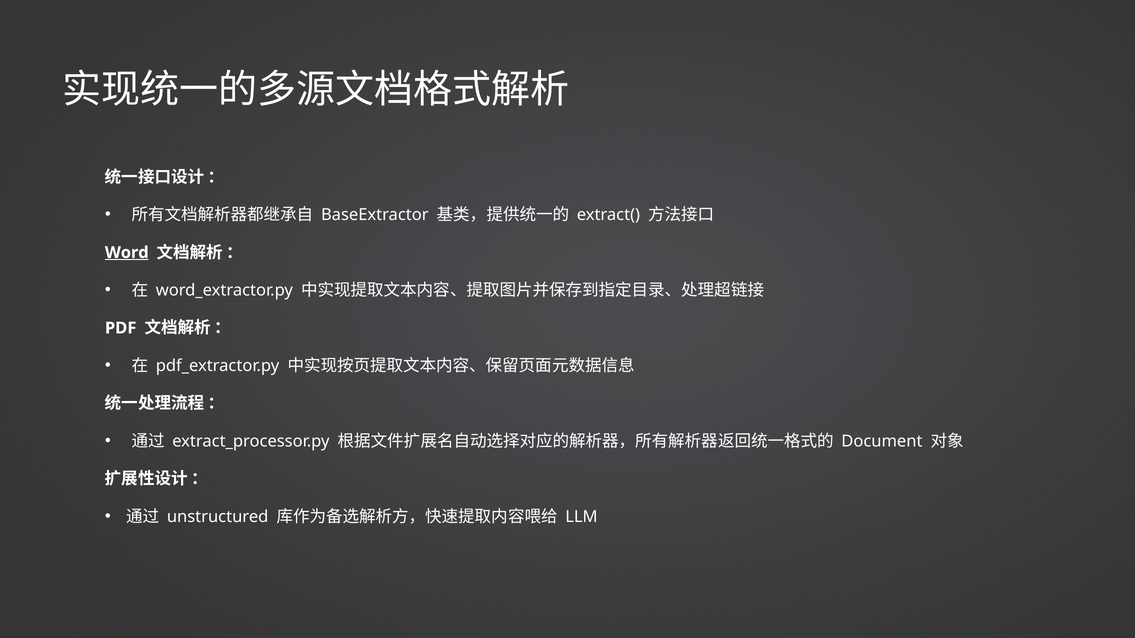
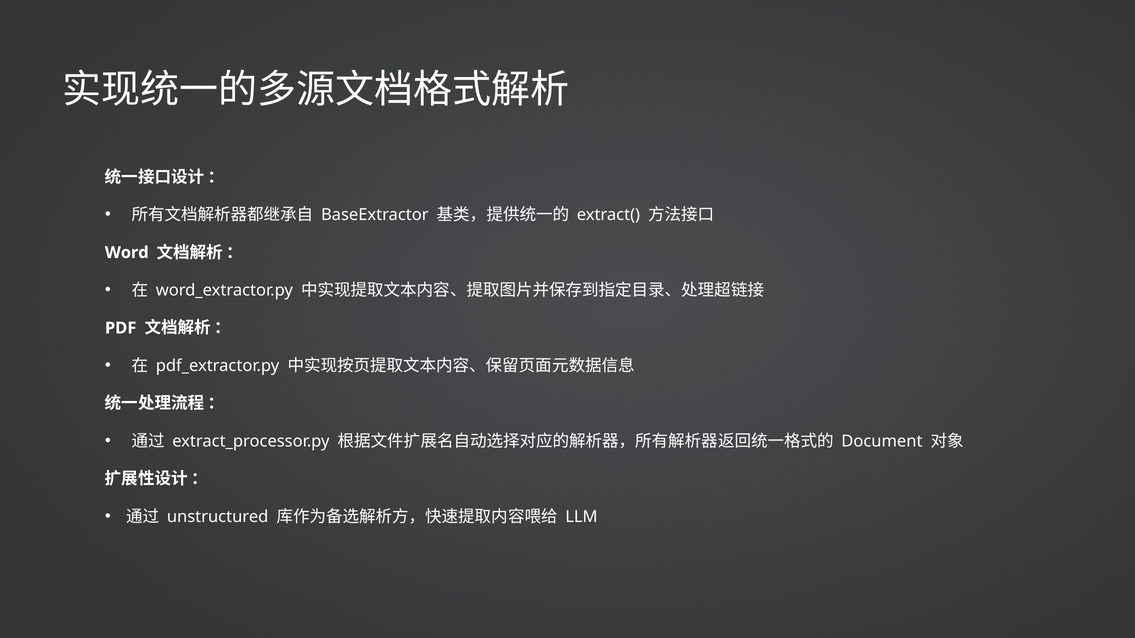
Word underline: present -> none
